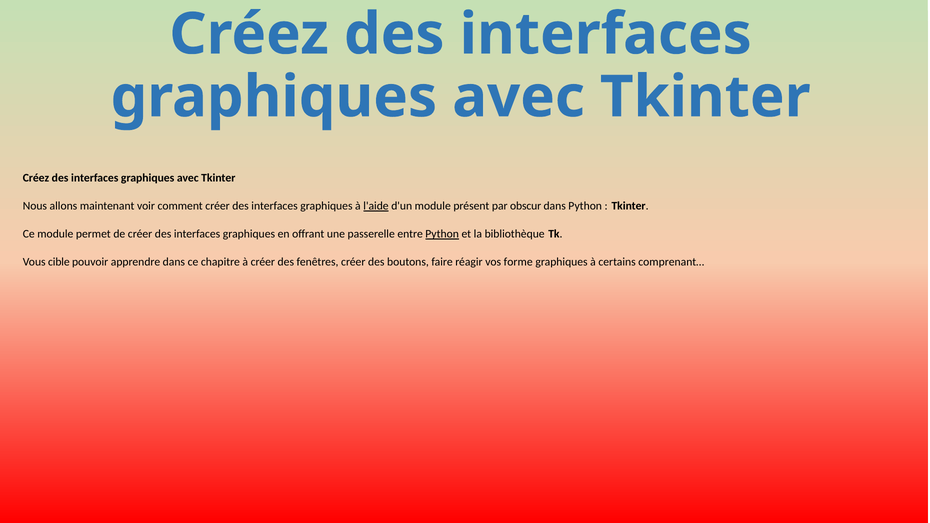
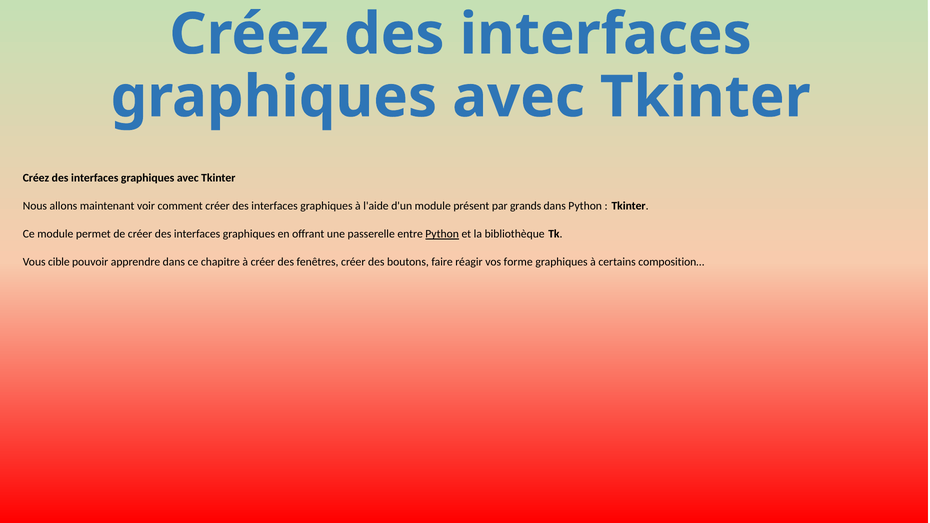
l'aide underline: present -> none
obscur: obscur -> grands
comprenant…: comprenant… -> composition…
